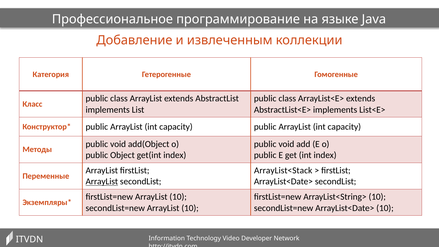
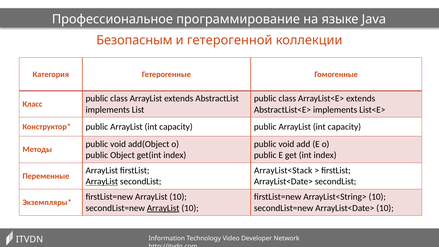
Добавление: Добавление -> Безопасным
извлеченным: извлеченным -> гетерогенной
ArrayList at (163, 208) underline: none -> present
